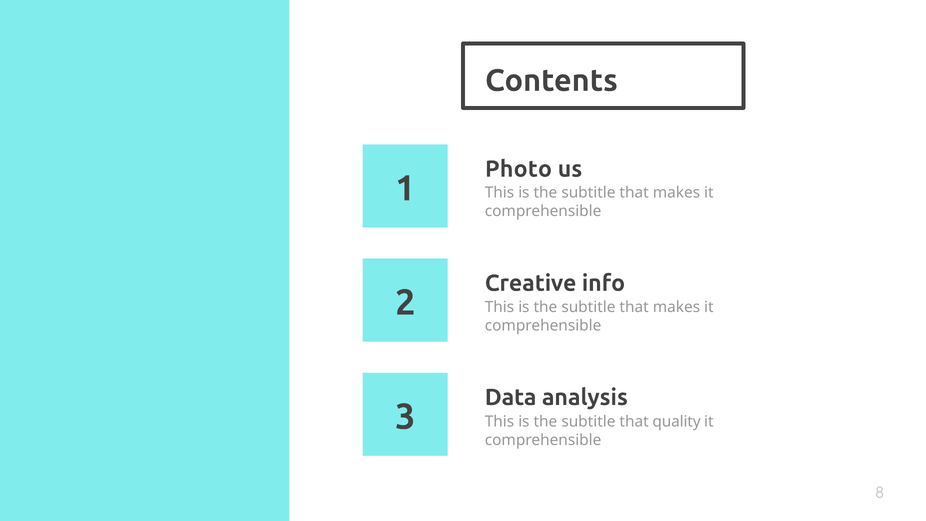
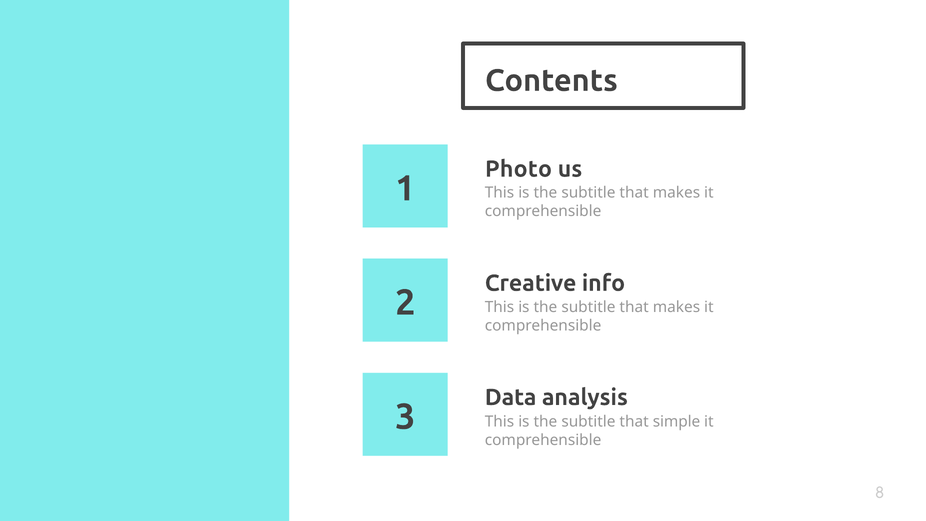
quality: quality -> simple
